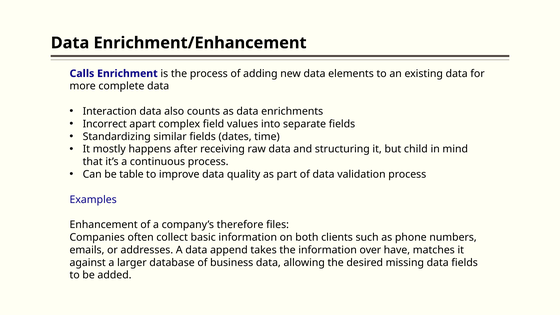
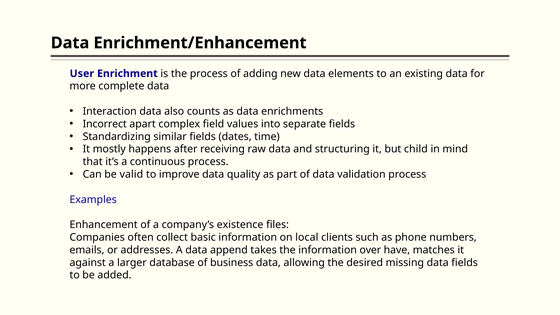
Calls: Calls -> User
table: table -> valid
therefore: therefore -> existence
both: both -> local
